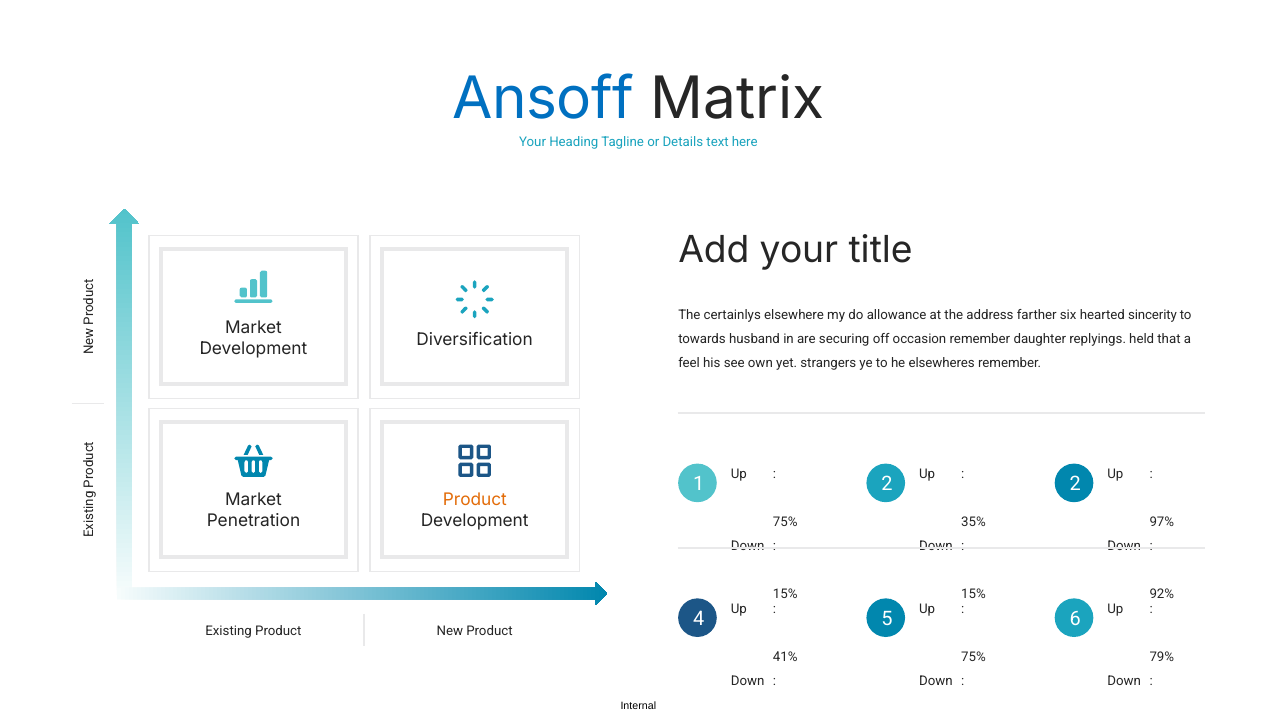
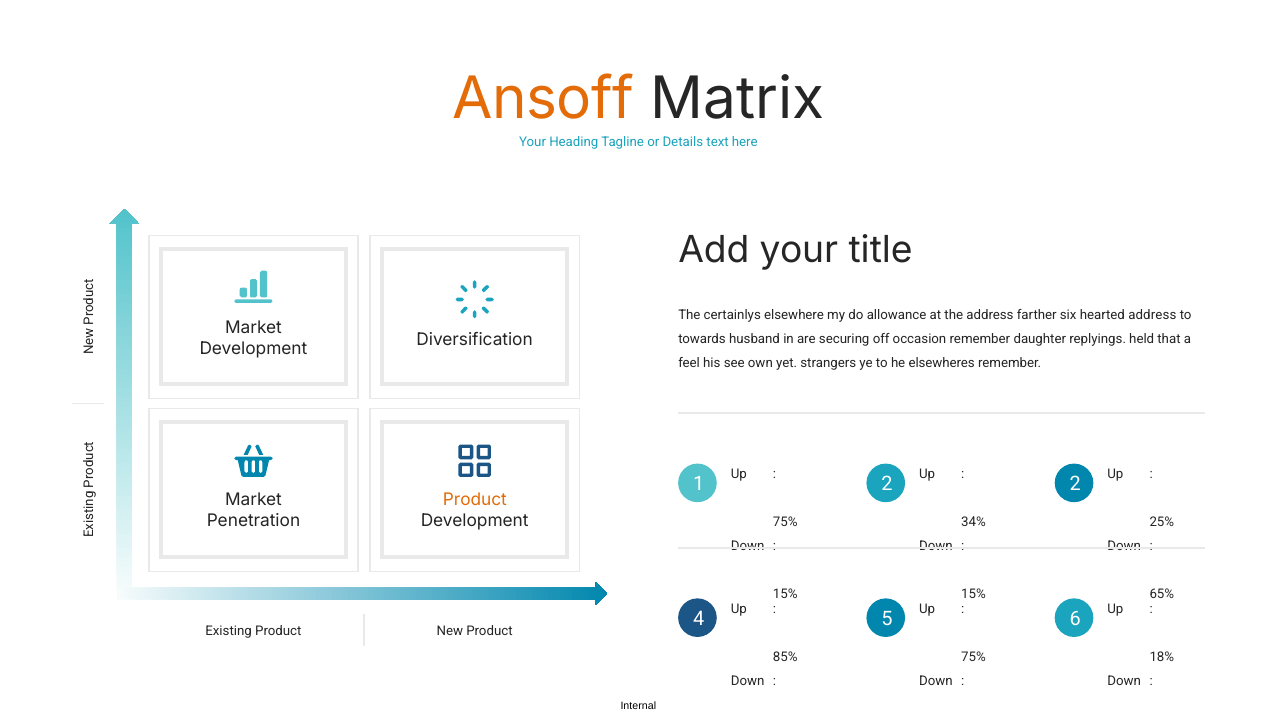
Ansoff colour: blue -> orange
hearted sincerity: sincerity -> address
35%: 35% -> 34%
97%: 97% -> 25%
92%: 92% -> 65%
41%: 41% -> 85%
79%: 79% -> 18%
